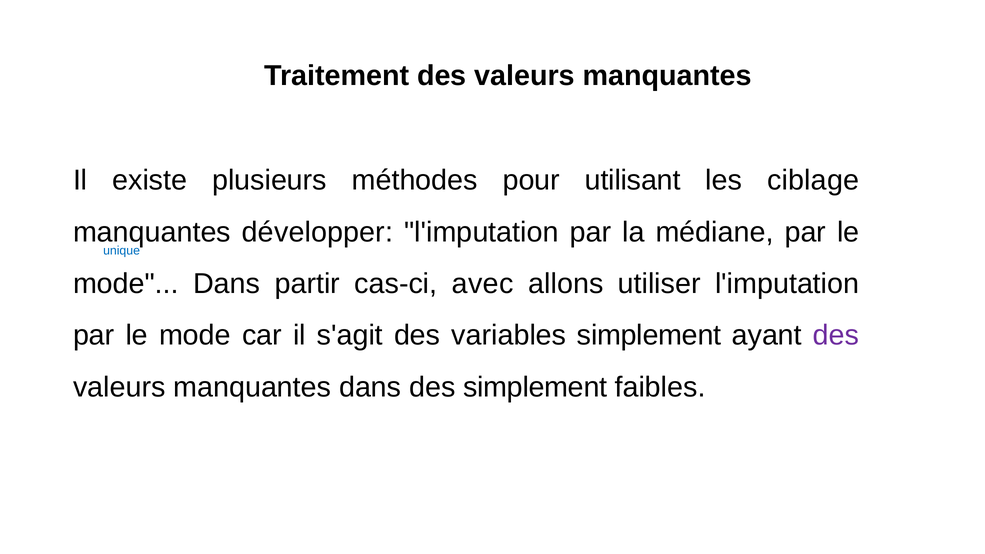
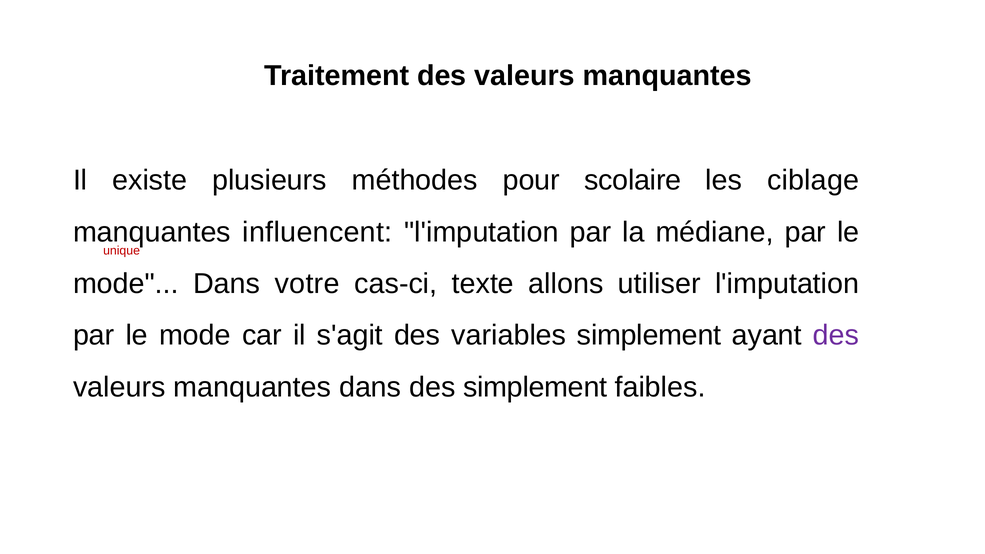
utilisant: utilisant -> scolaire
développer: développer -> influencent
unique at (122, 251) colour: blue -> red
partir at (307, 284): partir -> votre
cas-ci avec: avec -> texte
